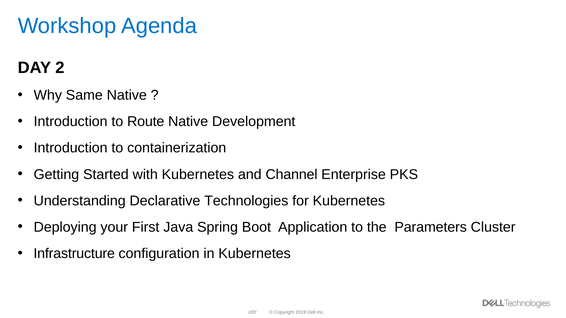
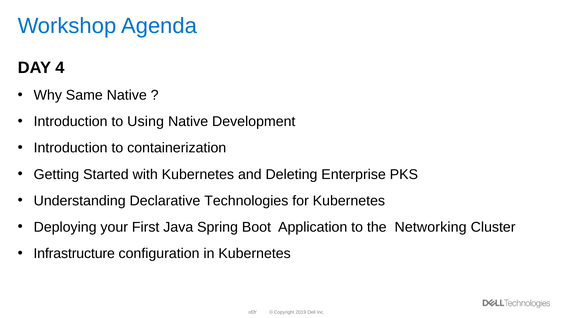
DAY 2: 2 -> 4
Route: Route -> Using
Channel: Channel -> Deleting
Parameters: Parameters -> Networking
